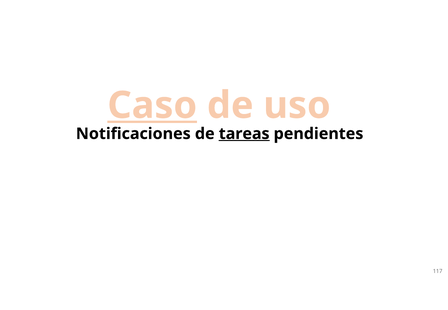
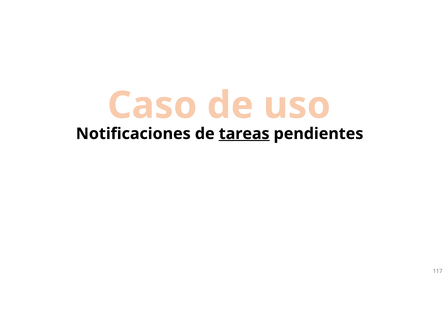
Caso underline: present -> none
